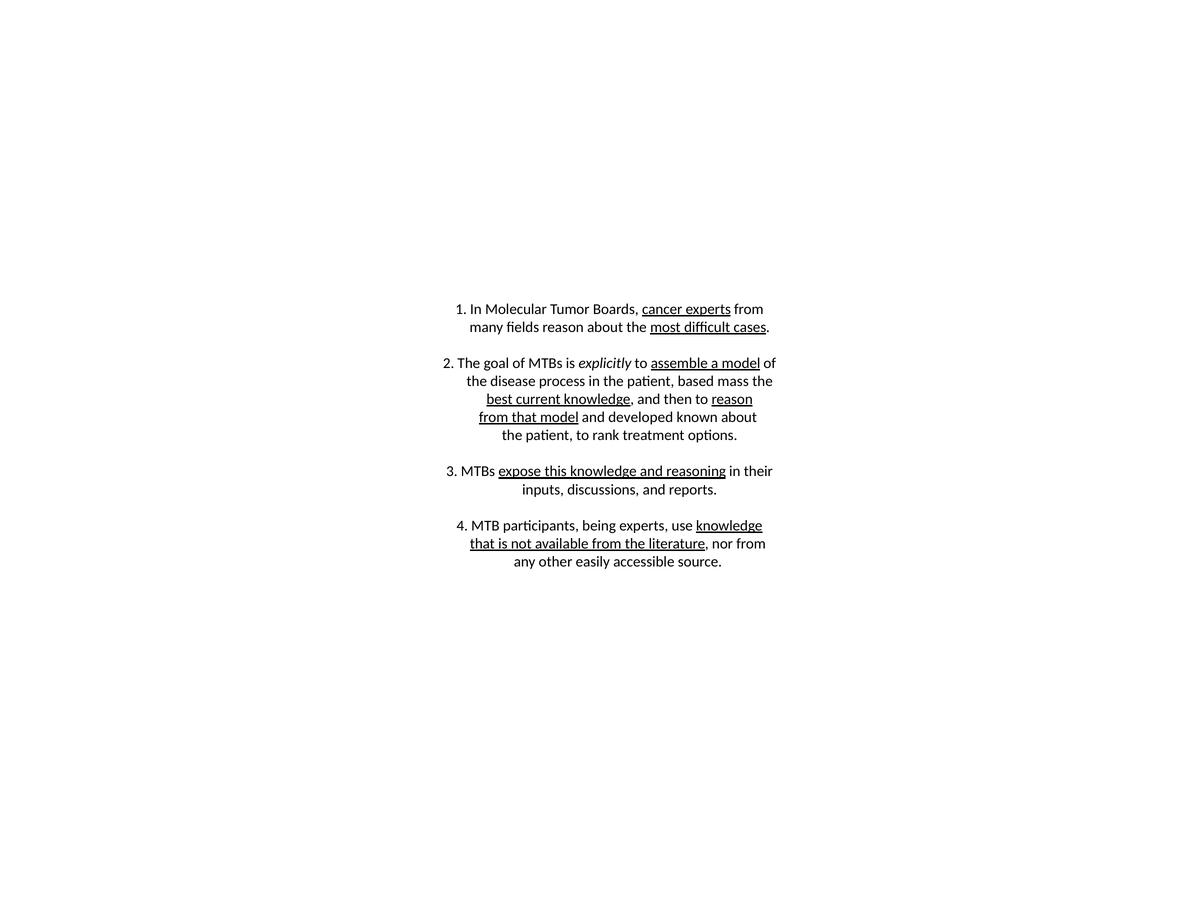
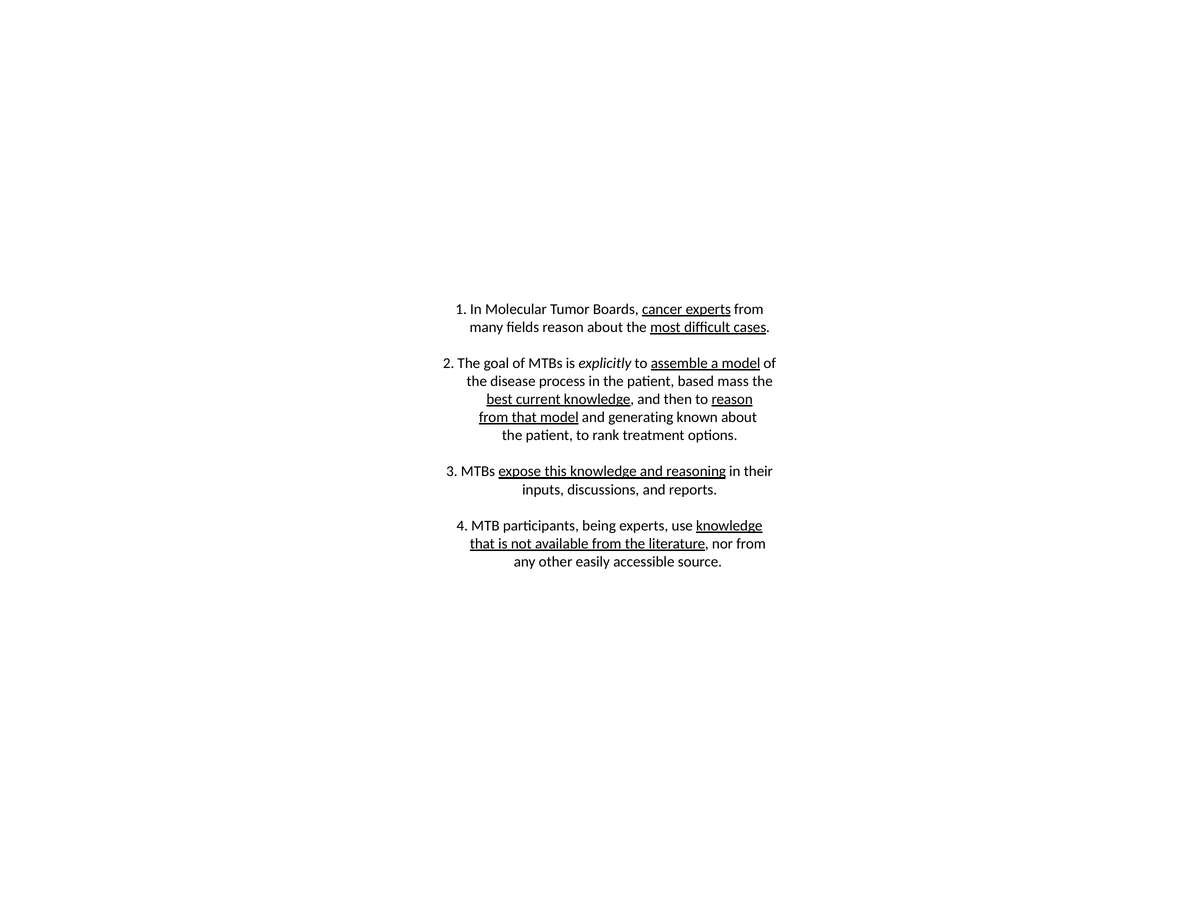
developed: developed -> generating
